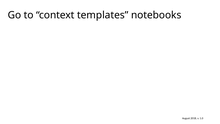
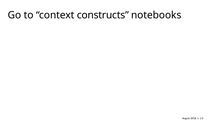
templates: templates -> constructs
